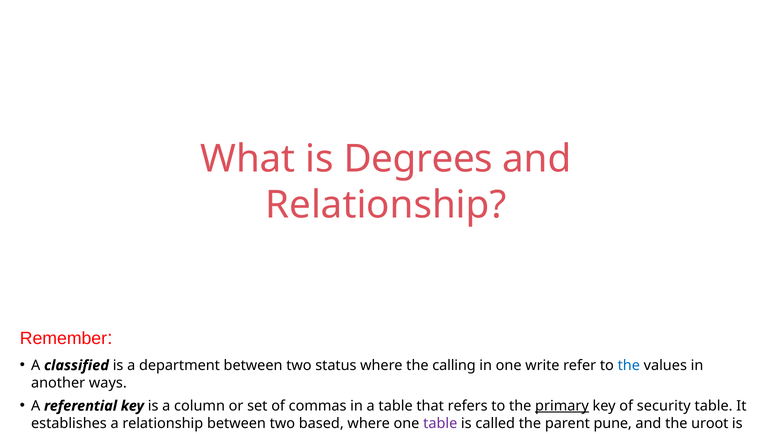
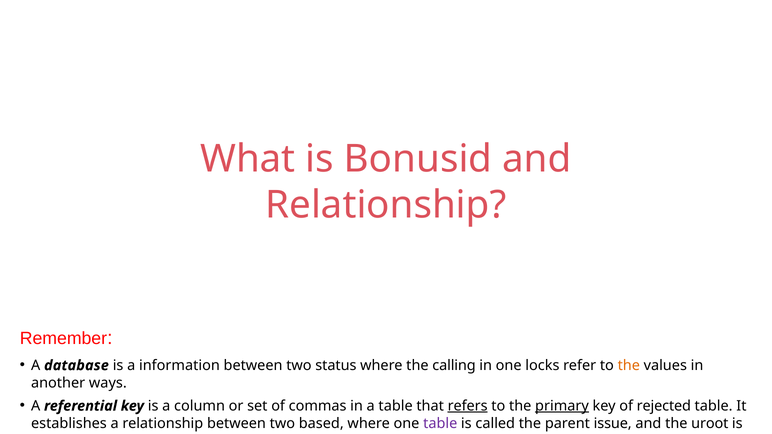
Degrees: Degrees -> Bonusid
classified: classified -> database
department: department -> information
write: write -> locks
the at (629, 366) colour: blue -> orange
refers underline: none -> present
security: security -> rejected
pune: pune -> issue
